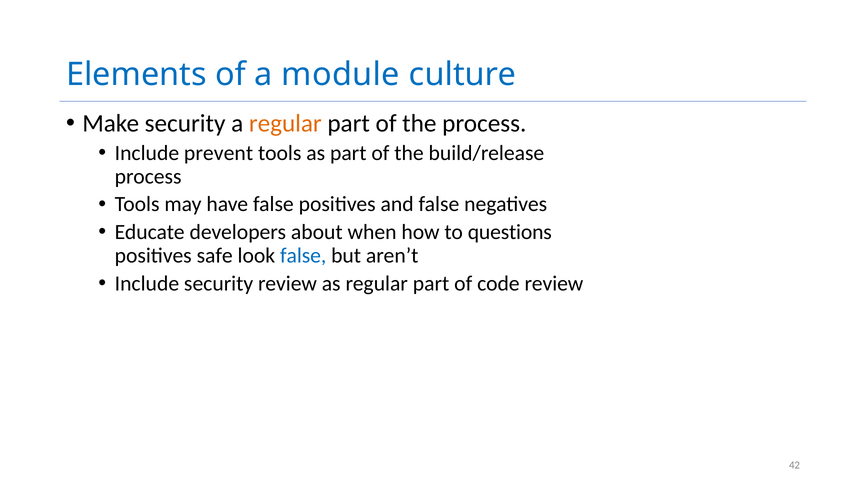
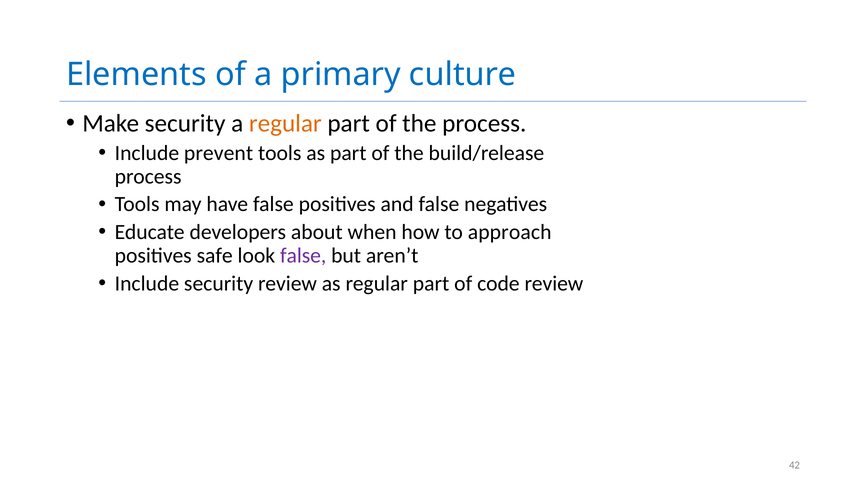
module: module -> primary
questions: questions -> approach
false at (303, 256) colour: blue -> purple
